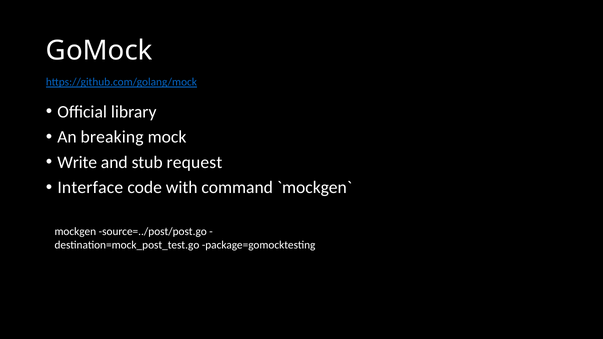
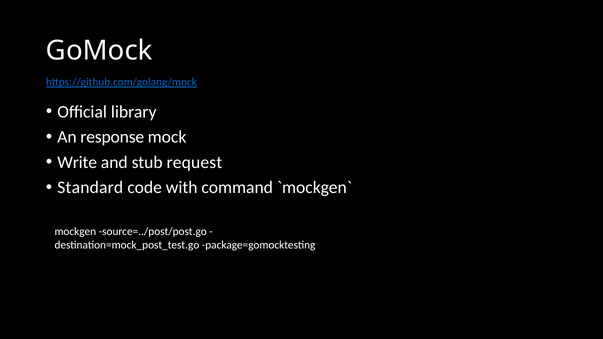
breaking: breaking -> response
Interface: Interface -> Standard
